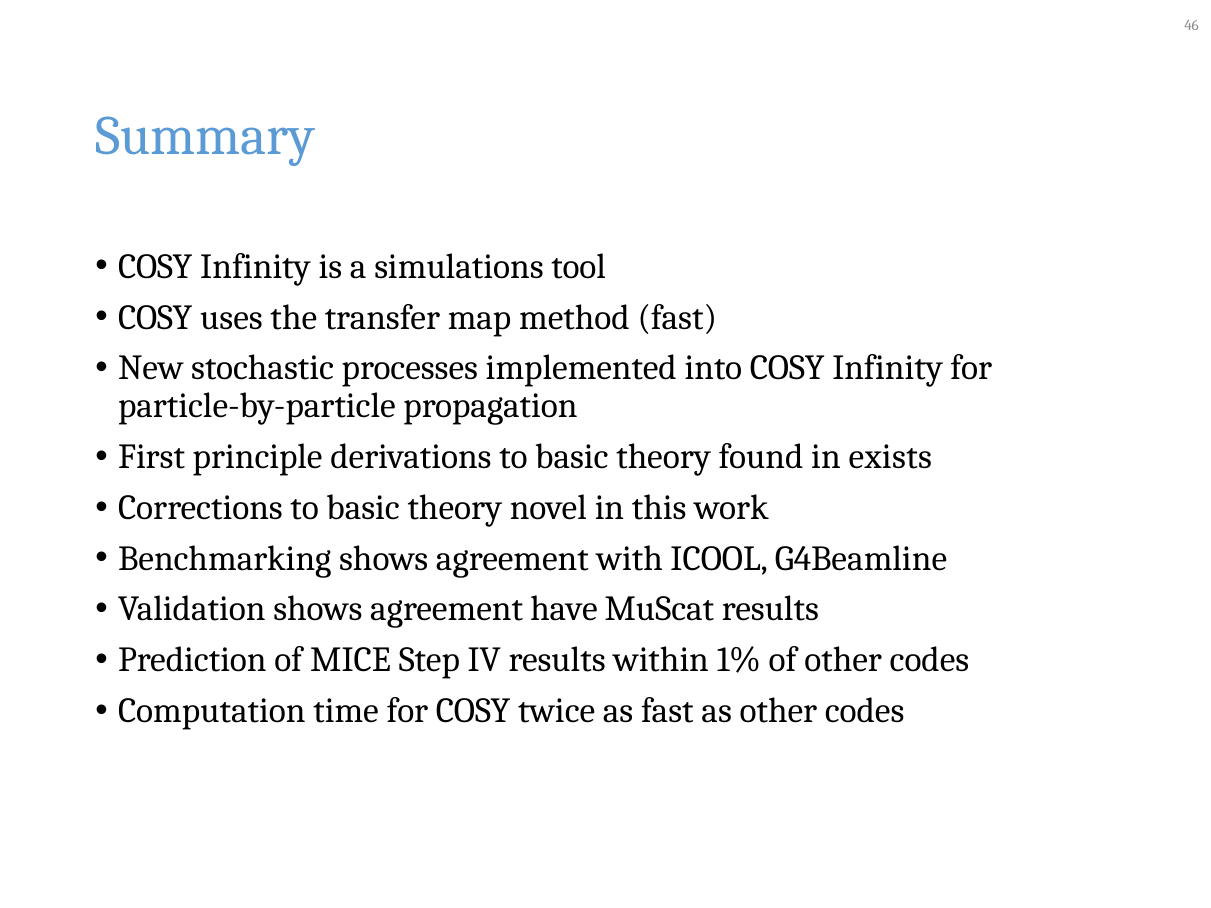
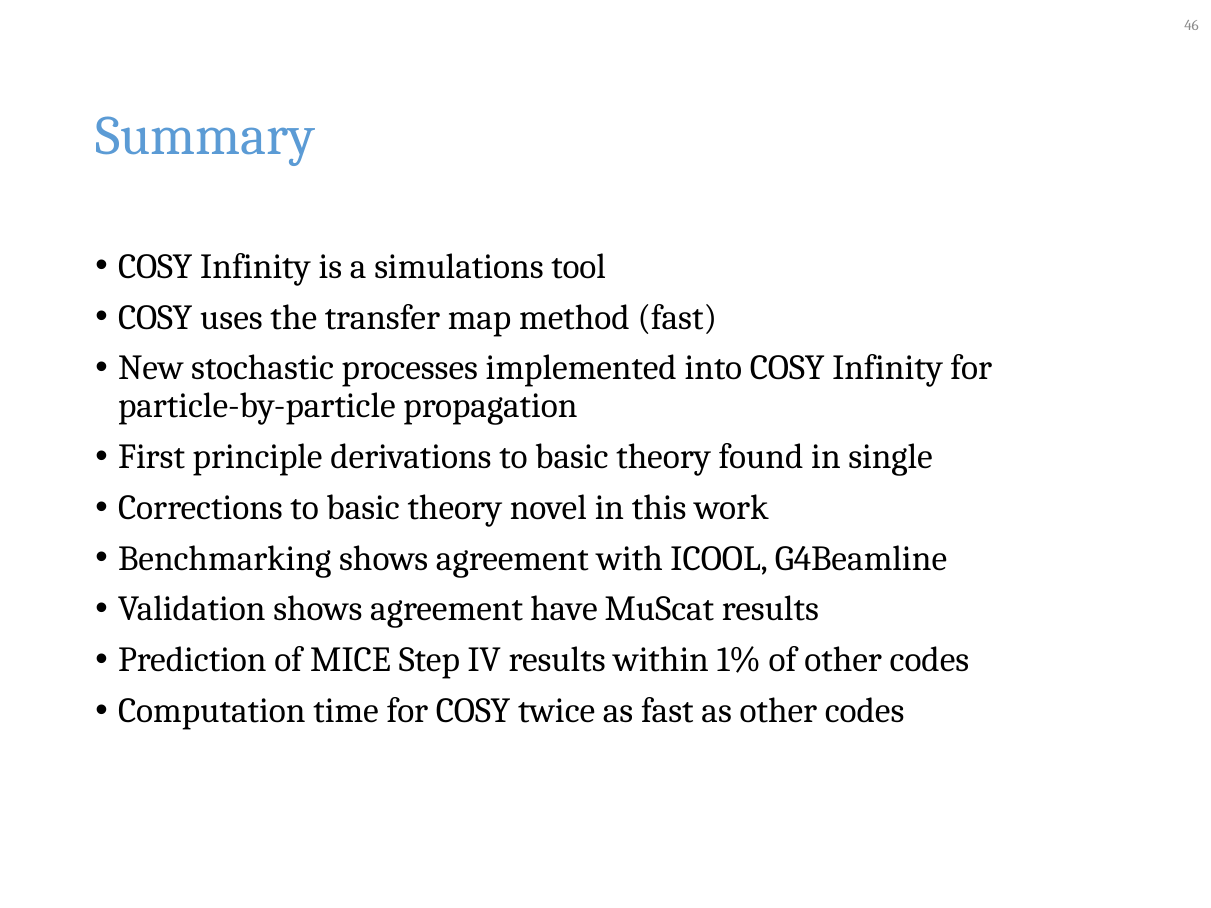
exists: exists -> single
